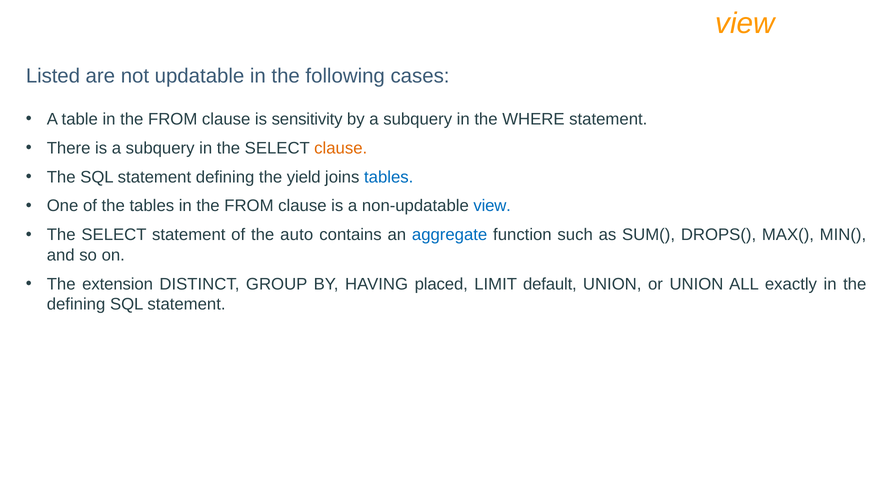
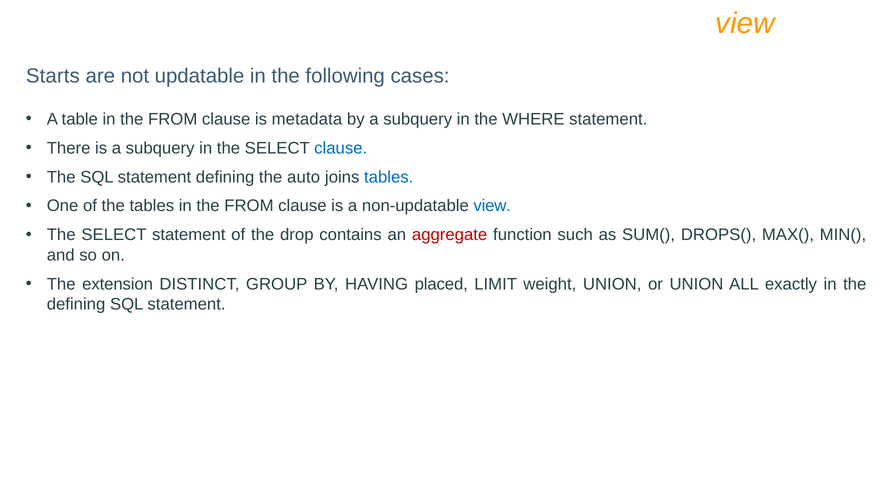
Listed: Listed -> Starts
sensitivity: sensitivity -> metadata
clause at (341, 148) colour: orange -> blue
yield: yield -> auto
auto: auto -> drop
aggregate colour: blue -> red
default: default -> weight
